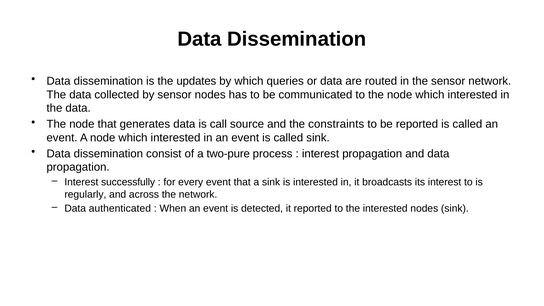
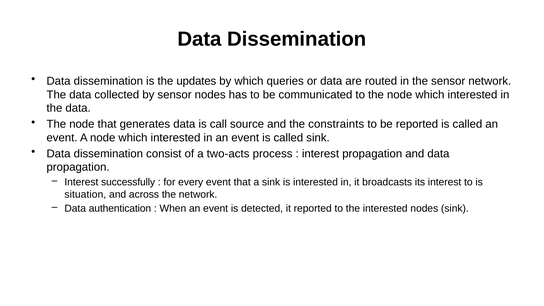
two-pure: two-pure -> two-acts
regularly: regularly -> situation
authenticated: authenticated -> authentication
